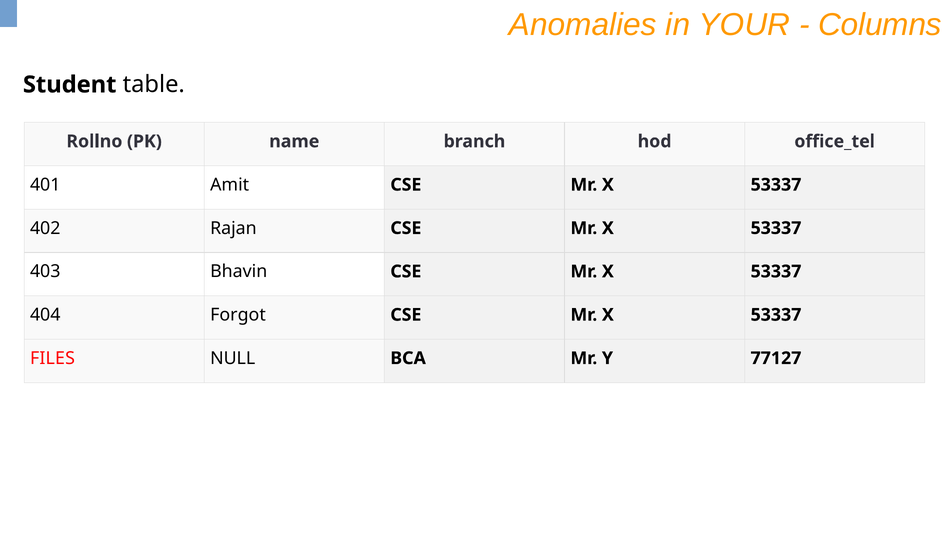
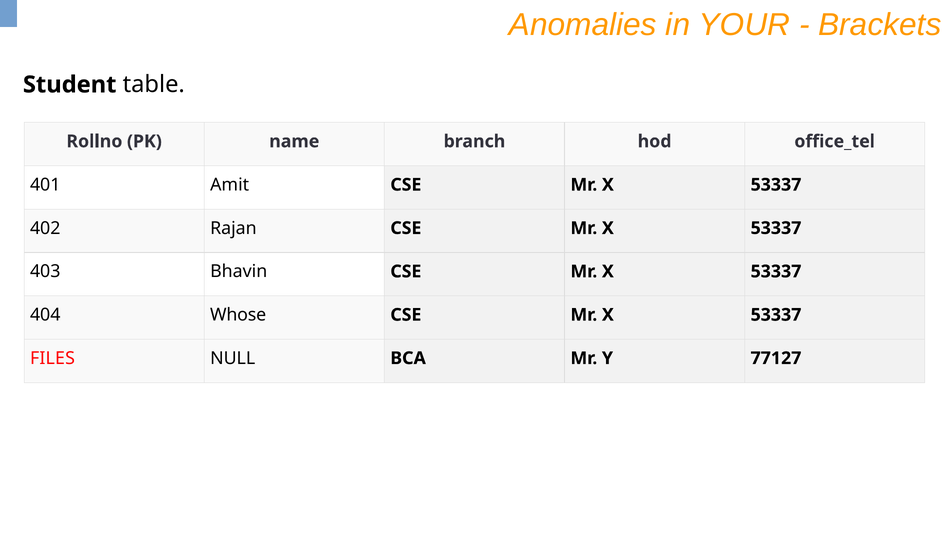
Columns: Columns -> Brackets
Forgot: Forgot -> Whose
